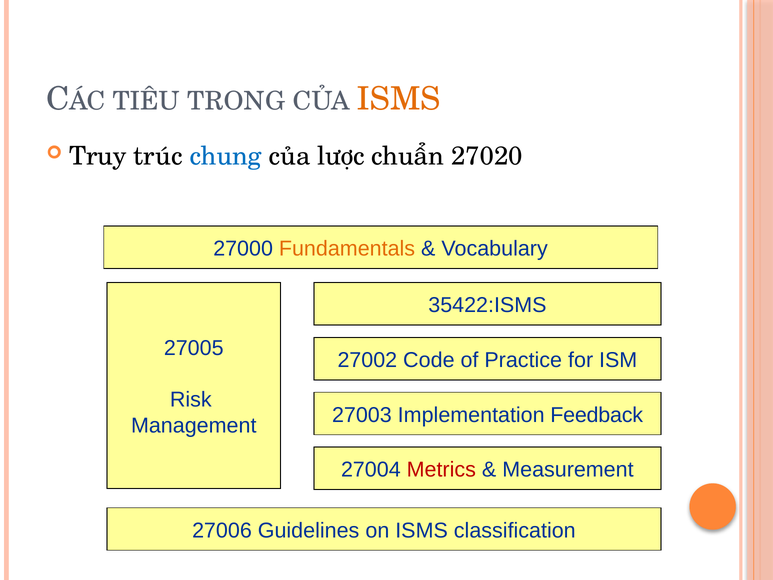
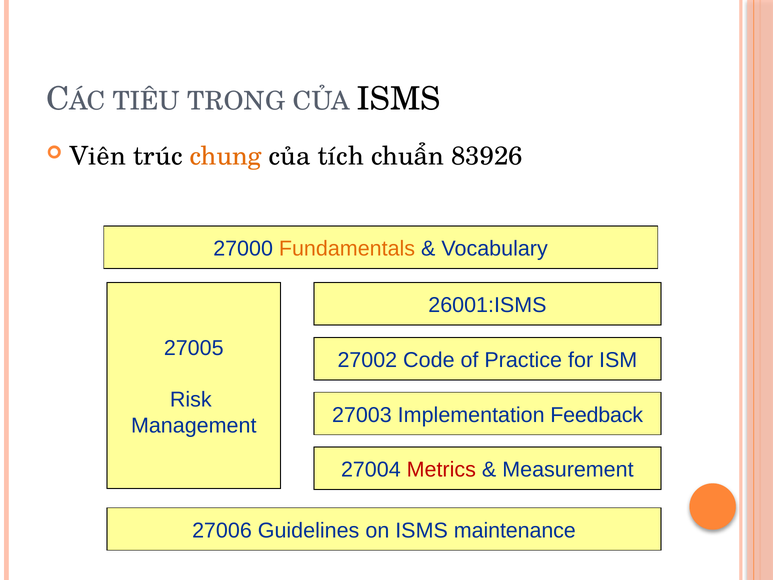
ISMS at (399, 99) colour: orange -> black
Truy: Truy -> Viên
chung colour: blue -> orange
lược: lược -> tích
27020: 27020 -> 83926
35422:ISMS: 35422:ISMS -> 26001:ISMS
classification: classification -> maintenance
